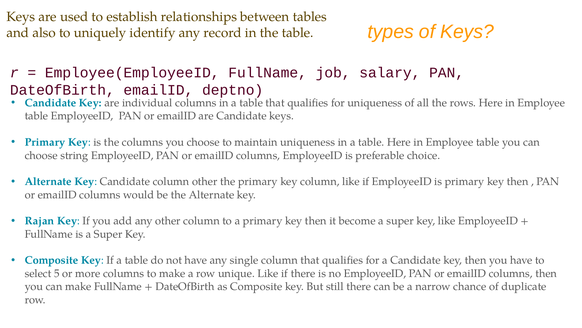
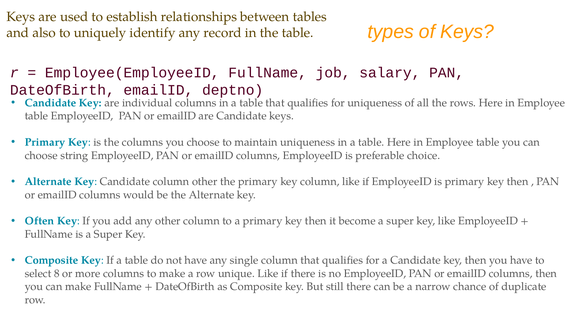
Rajan: Rajan -> Often
5: 5 -> 8
